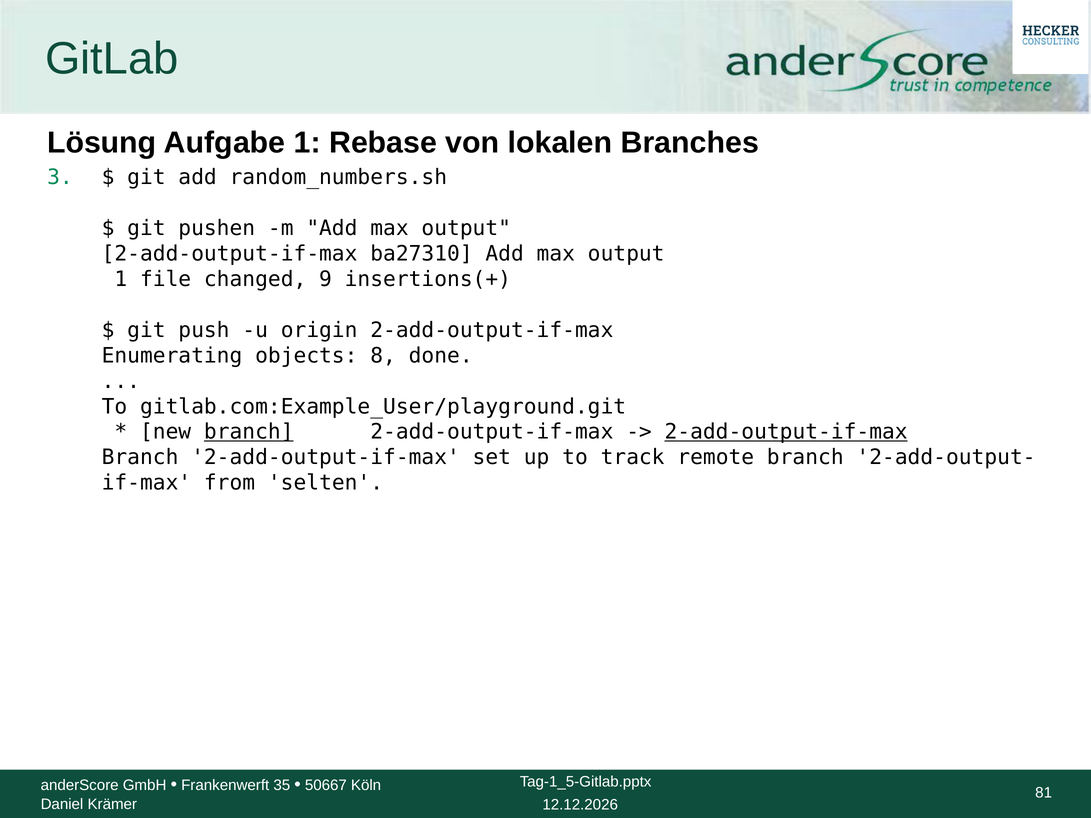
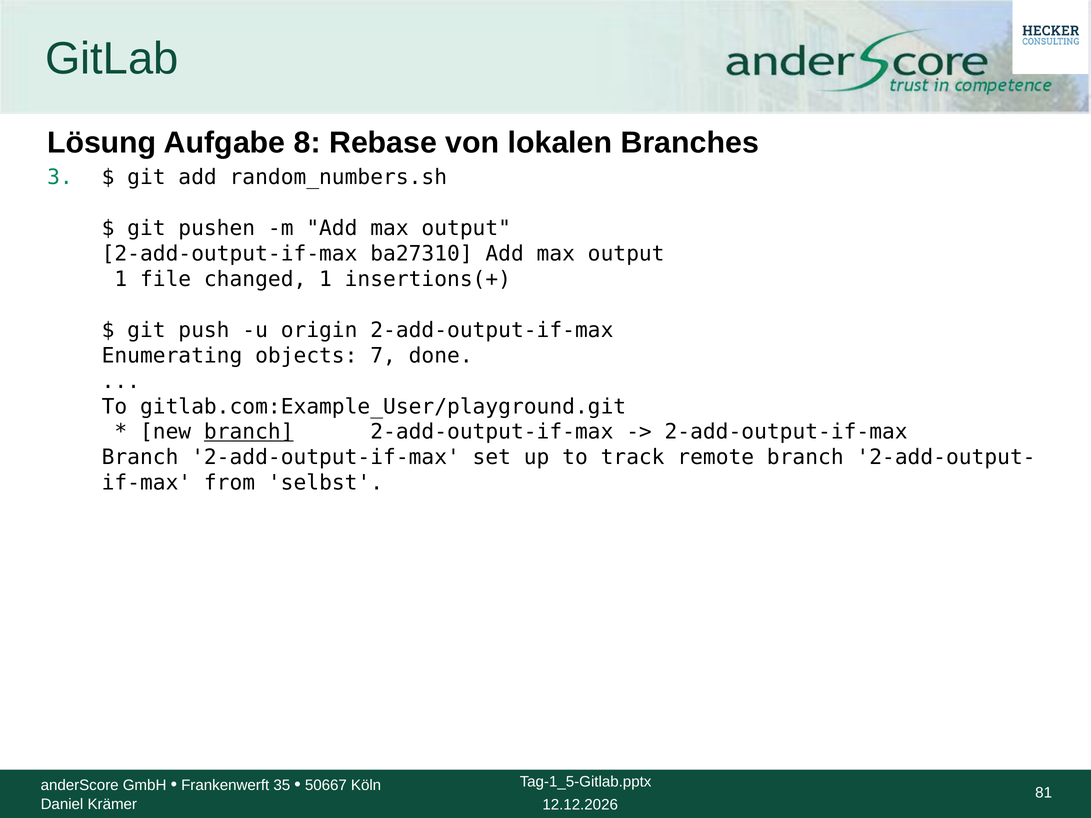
Aufgabe 1: 1 -> 8
changed 9: 9 -> 1
8: 8 -> 7
2-add-output-if-max at (786, 432) underline: present -> none
selten: selten -> selbst
